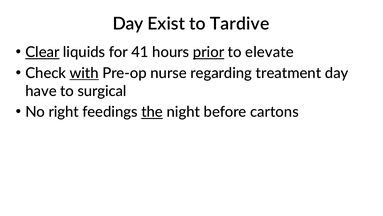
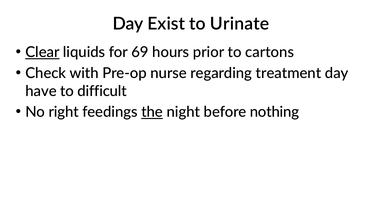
Tardive: Tardive -> Urinate
41: 41 -> 69
prior underline: present -> none
elevate: elevate -> cartons
with underline: present -> none
surgical: surgical -> difficult
cartons: cartons -> nothing
